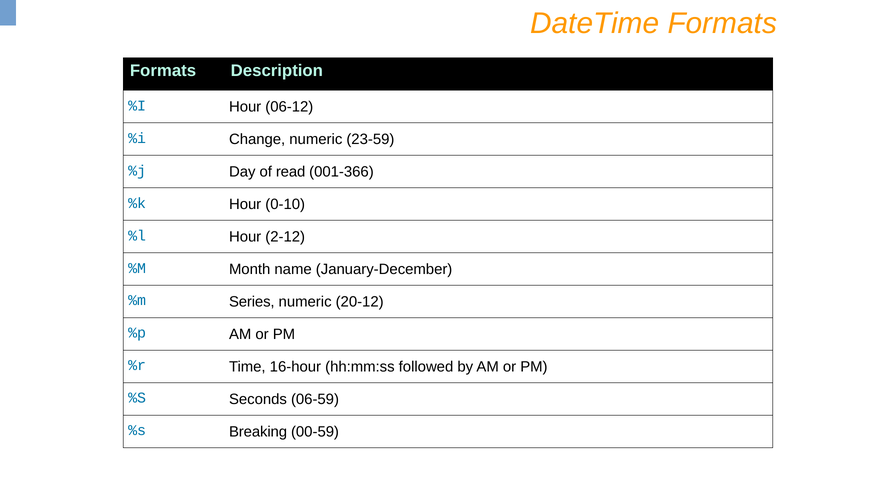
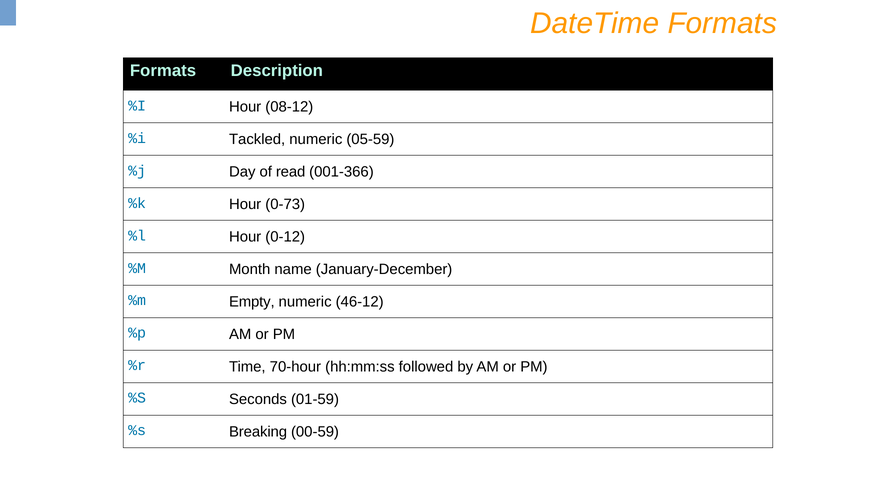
06-12: 06-12 -> 08-12
Change: Change -> Tackled
23-59: 23-59 -> 05-59
0-10: 0-10 -> 0-73
2-12: 2-12 -> 0-12
Series: Series -> Empty
20-12: 20-12 -> 46-12
16-hour: 16-hour -> 70-hour
06-59: 06-59 -> 01-59
